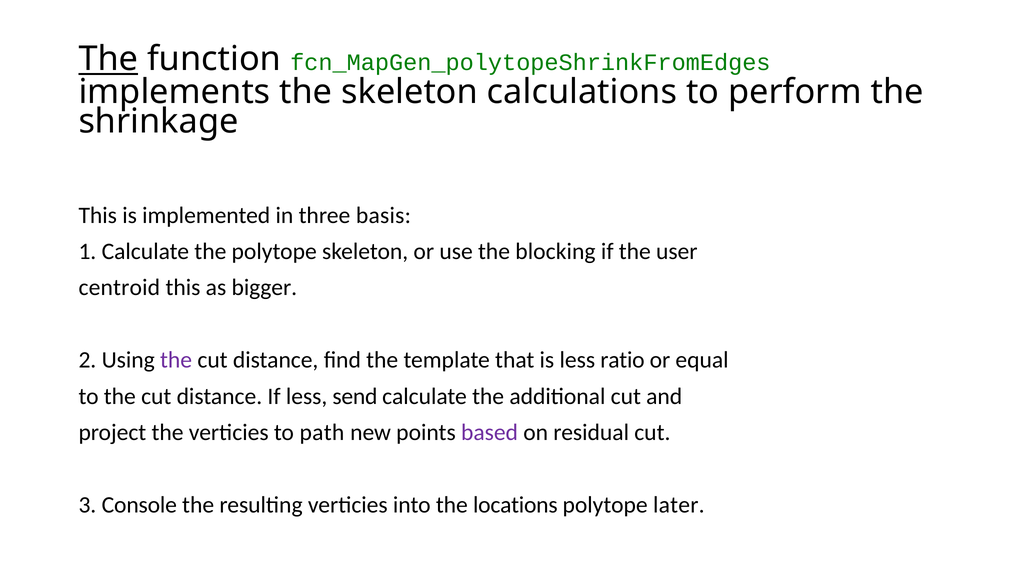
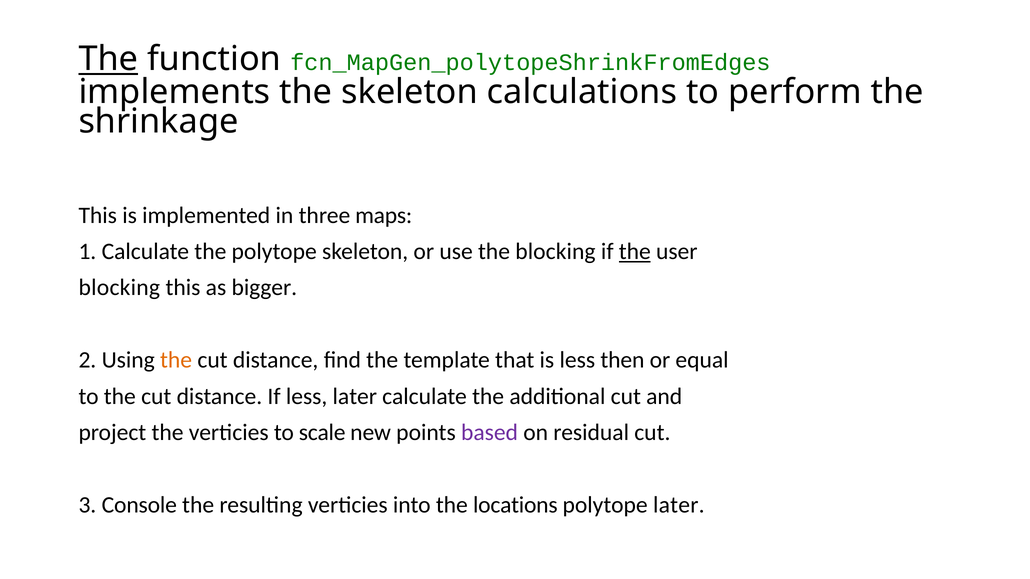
basis: basis -> maps
the at (635, 252) underline: none -> present
centroid at (119, 288): centroid -> blocking
the at (176, 360) colour: purple -> orange
ratio: ratio -> then
less send: send -> later
path: path -> scale
